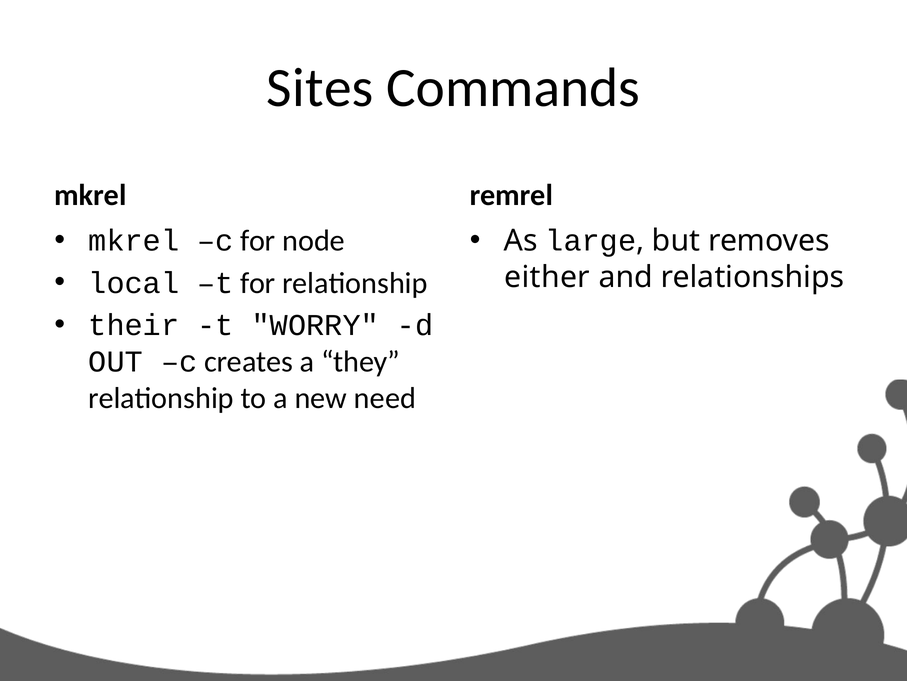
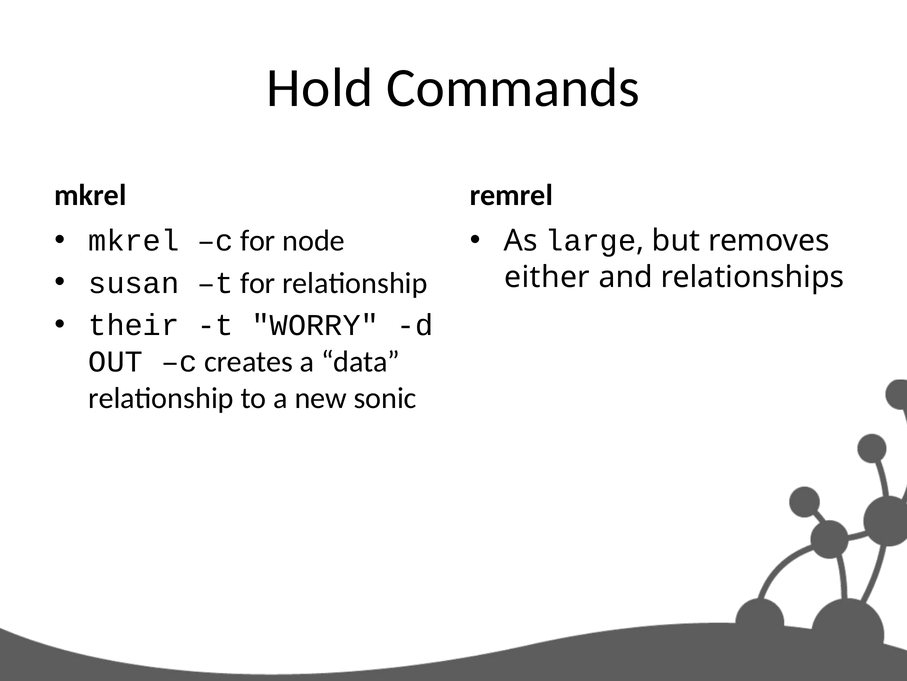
Sites: Sites -> Hold
local: local -> susan
they: they -> data
need: need -> sonic
